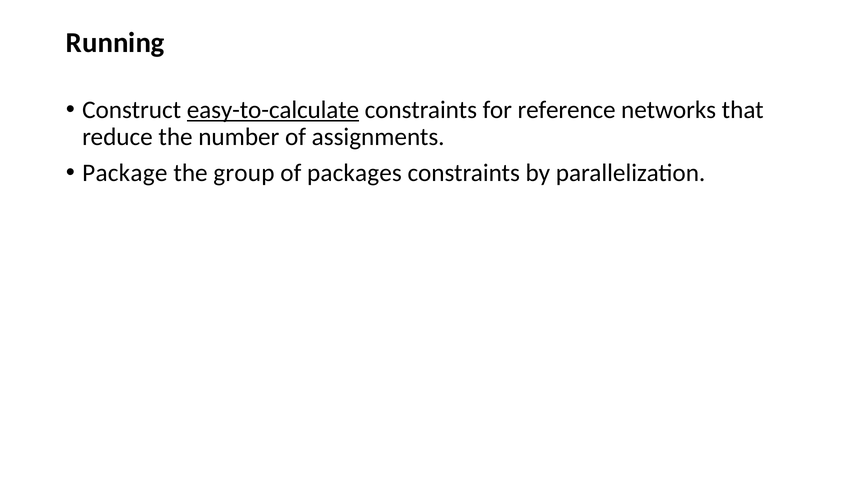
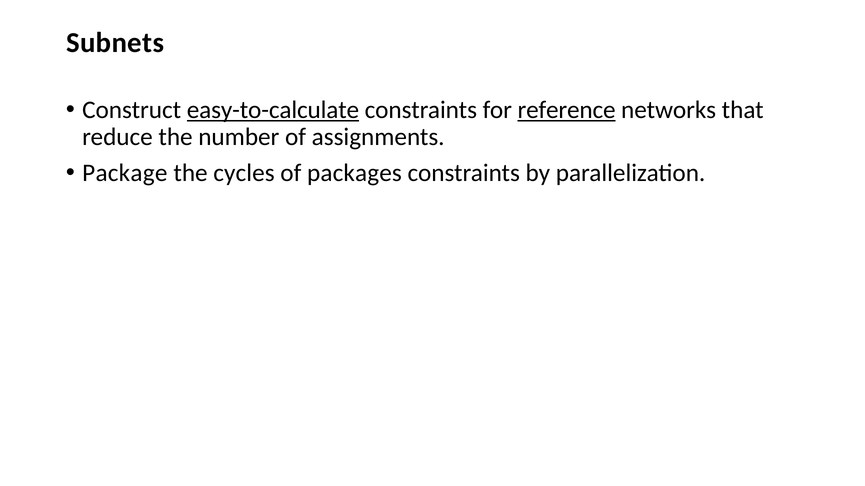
Running: Running -> Subnets
reference underline: none -> present
group: group -> cycles
